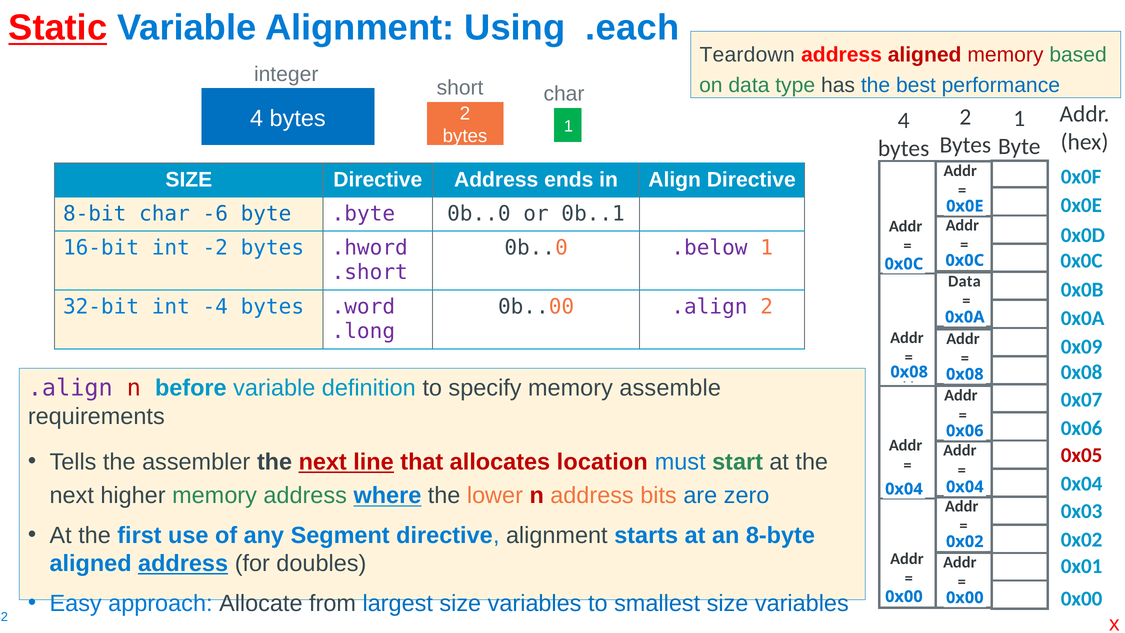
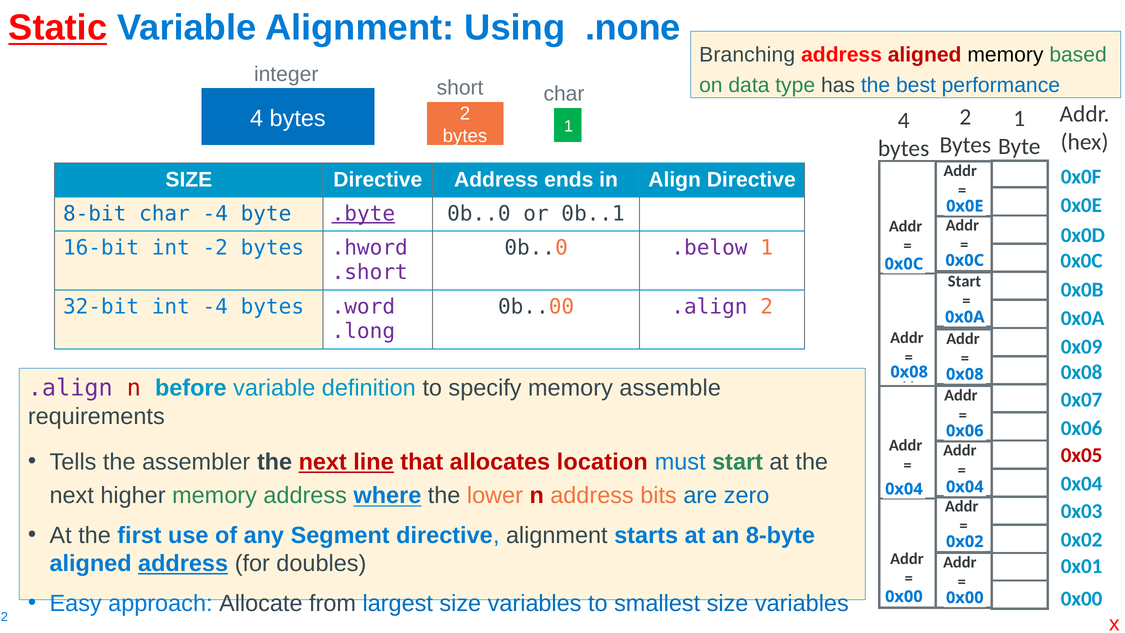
.each: .each -> .none
Teardown: Teardown -> Branching
memory at (1005, 55) colour: red -> black
char -6: -6 -> -4
.byte underline: none -> present
Data at (964, 281): Data -> Start
